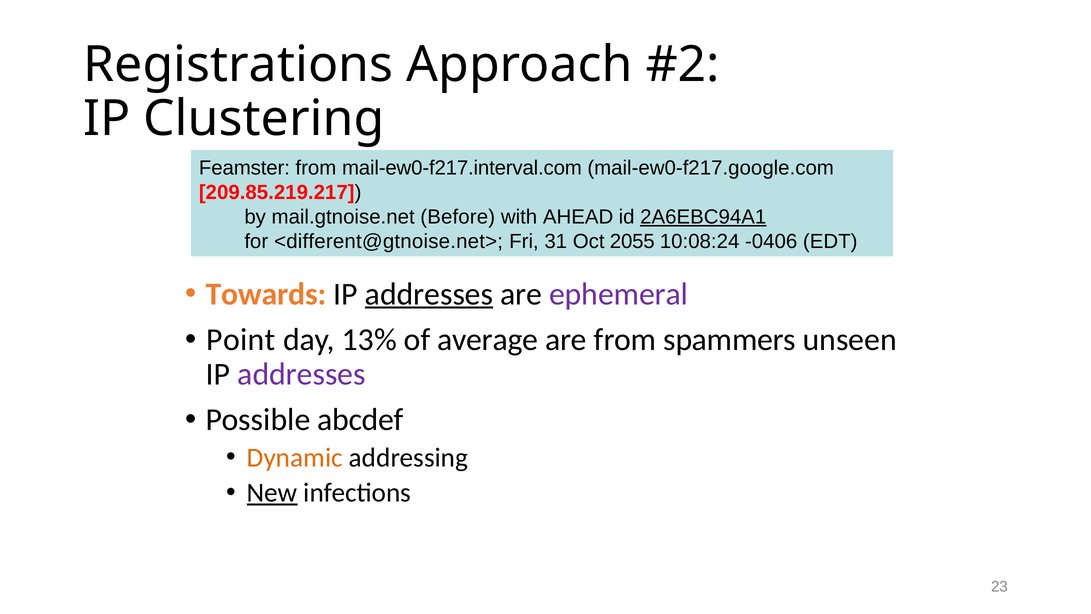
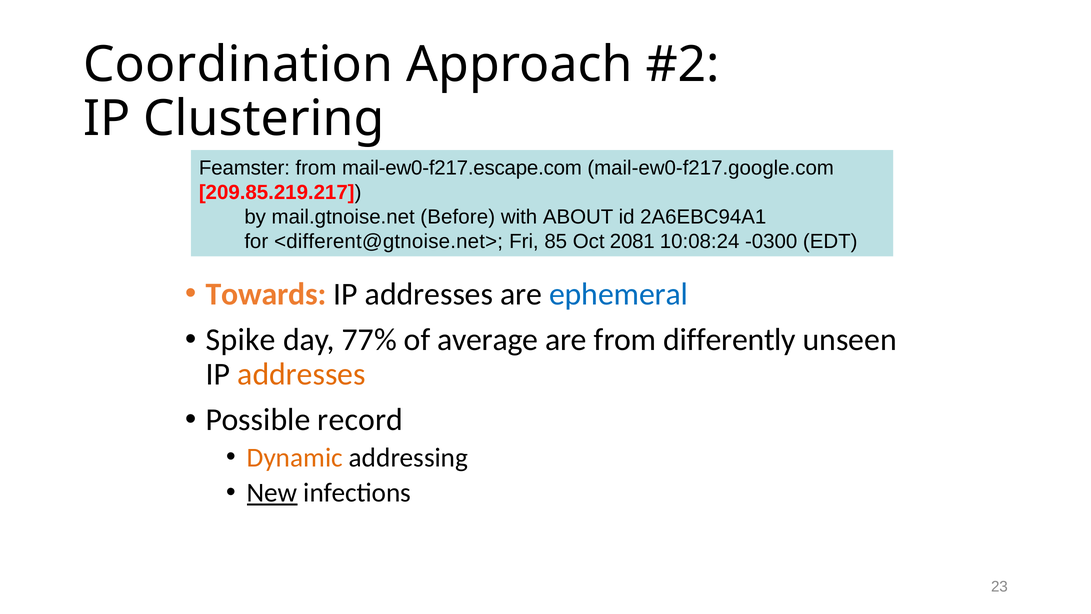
Registrations: Registrations -> Coordination
mail-ew0-f217.interval.com: mail-ew0-f217.interval.com -> mail-ew0-f217.escape.com
AHEAD: AHEAD -> ABOUT
2A6EBC94A1 underline: present -> none
31: 31 -> 85
2055: 2055 -> 2081
-0406: -0406 -> -0300
addresses at (429, 294) underline: present -> none
ephemeral colour: purple -> blue
Point: Point -> Spike
13%: 13% -> 77%
spammers: spammers -> differently
addresses at (302, 374) colour: purple -> orange
abcdef: abcdef -> record
